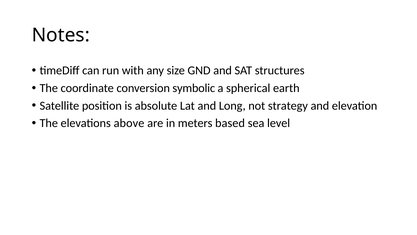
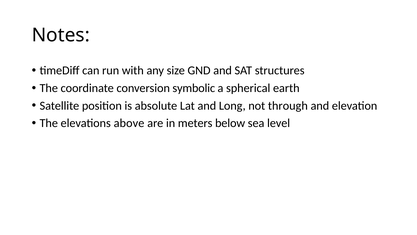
strategy: strategy -> through
based: based -> below
